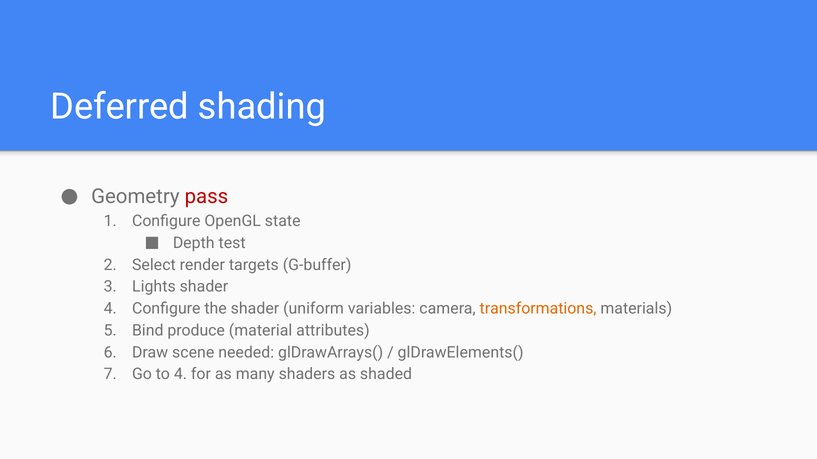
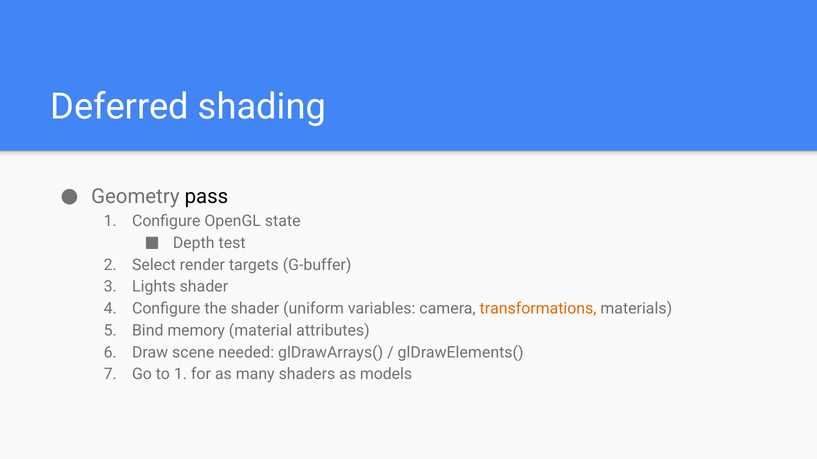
pass colour: red -> black
produce: produce -> memory
to 4: 4 -> 1
shaded: shaded -> models
